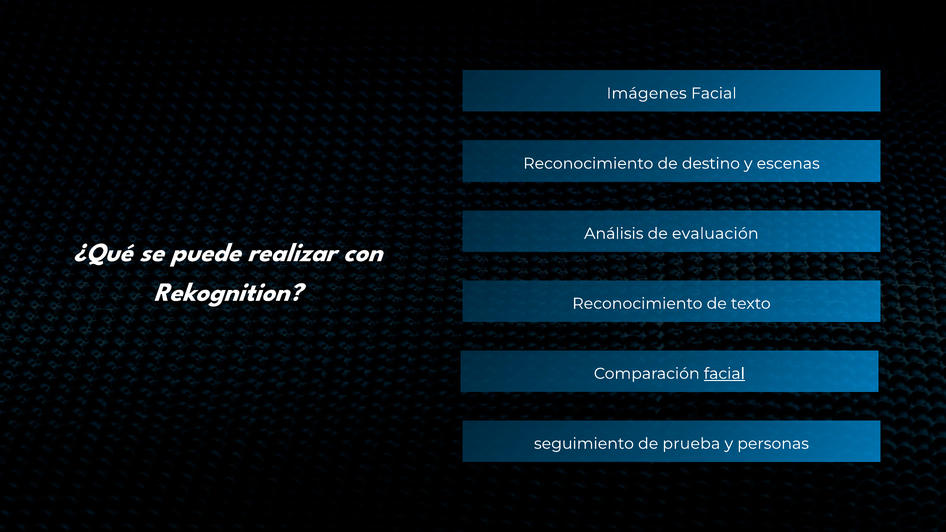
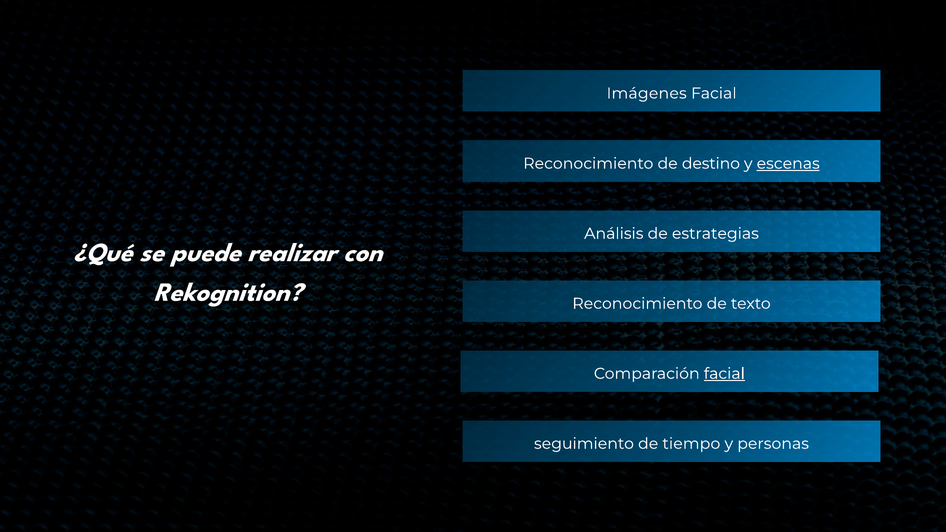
escenas underline: none -> present
evaluación: evaluación -> estrategias
prueba: prueba -> tiempo
